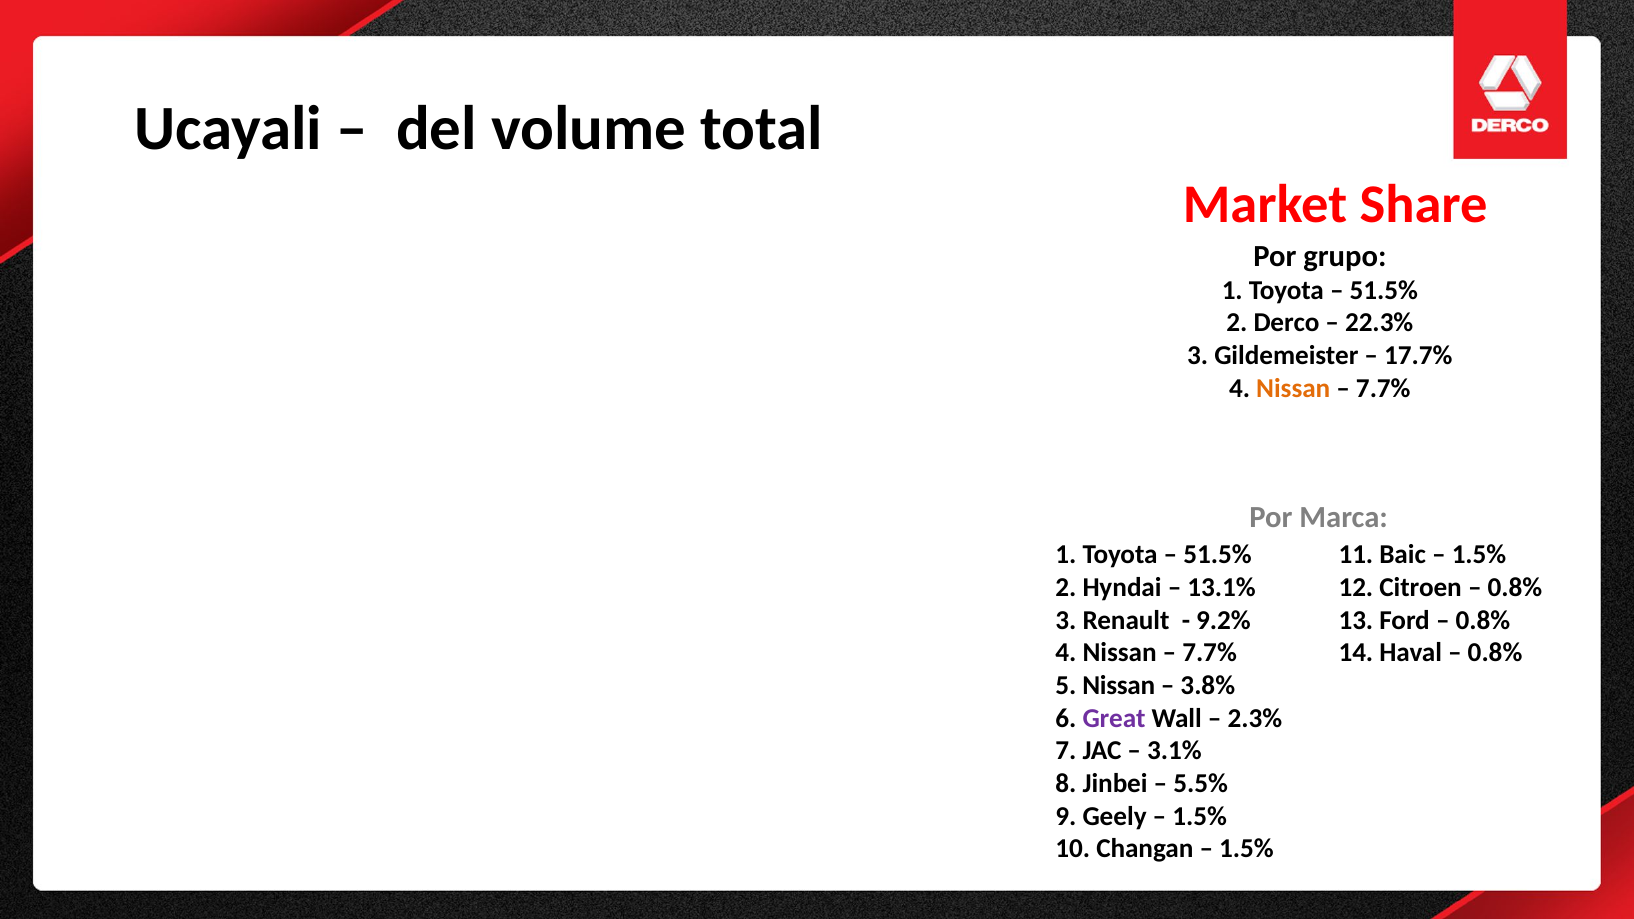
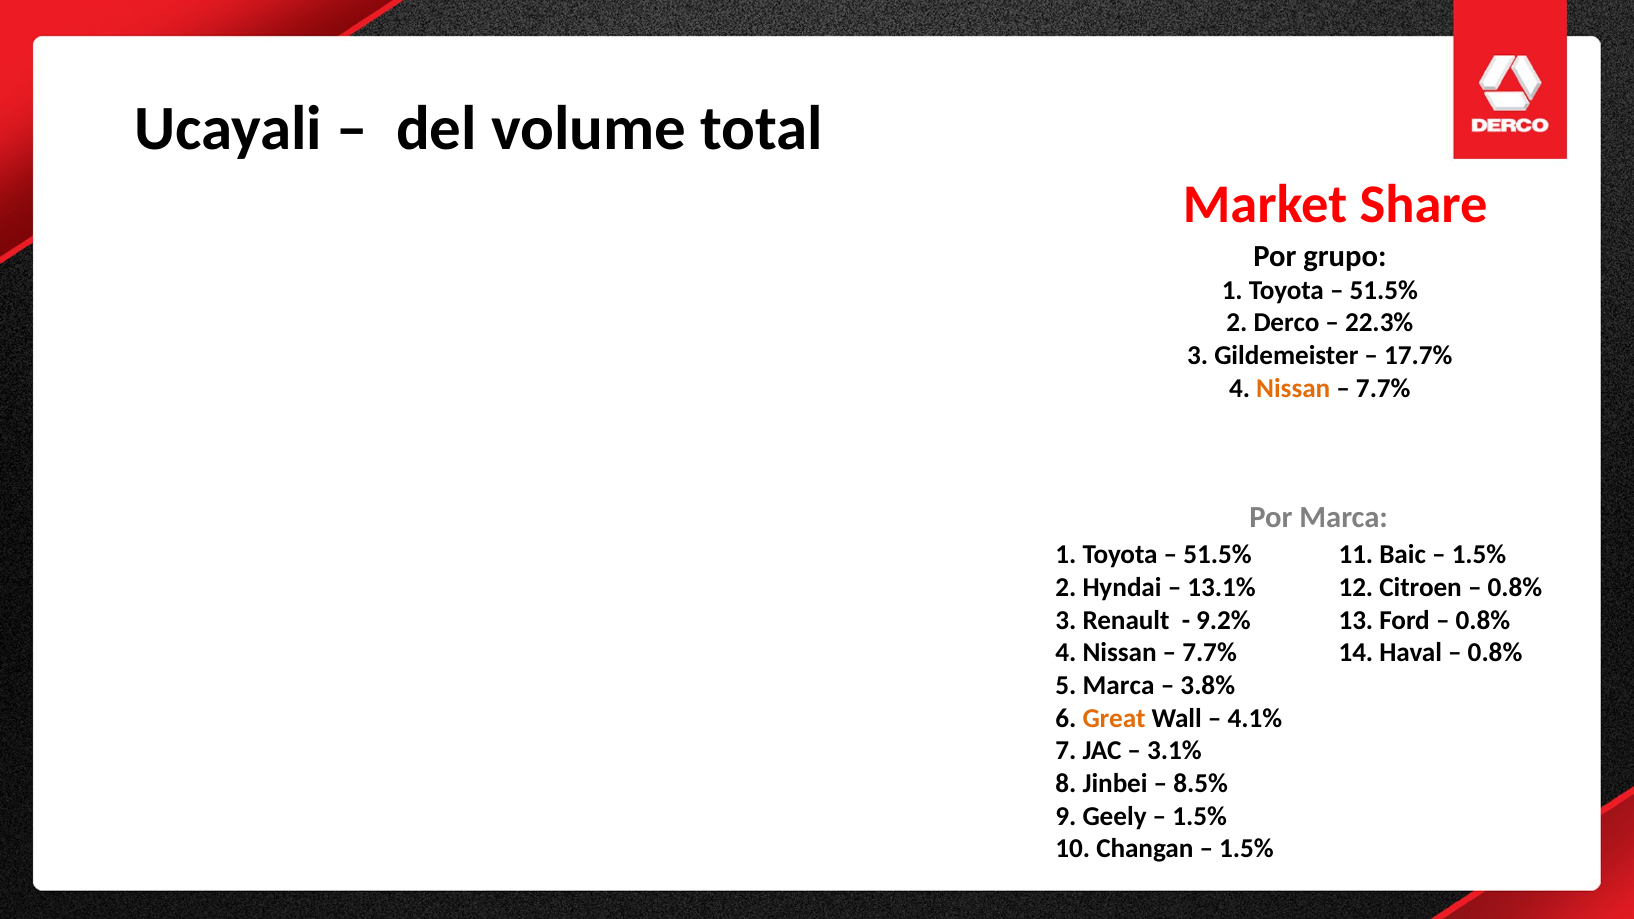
5 Nissan: Nissan -> Marca
Great colour: purple -> orange
2.3%: 2.3% -> 4.1%
5.5%: 5.5% -> 8.5%
